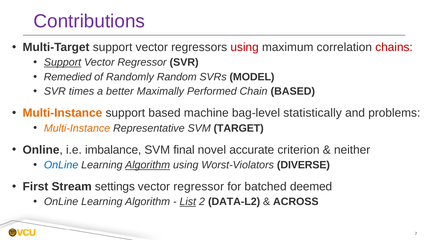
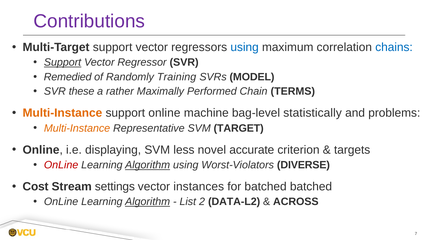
using at (245, 47) colour: red -> blue
chains colour: red -> blue
Random: Random -> Training
times: times -> these
better: better -> rather
Chain BASED: BASED -> TERMS
support based: based -> online
imbalance: imbalance -> displaying
final: final -> less
neither: neither -> targets
OnLine at (61, 165) colour: blue -> red
First: First -> Cost
regressor at (199, 186): regressor -> instances
batched deemed: deemed -> batched
Algorithm at (148, 201) underline: none -> present
List underline: present -> none
